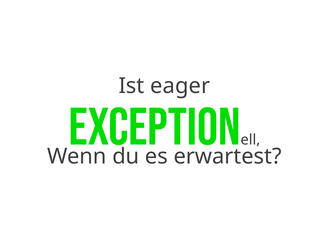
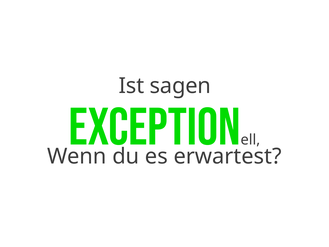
eager: eager -> sagen
